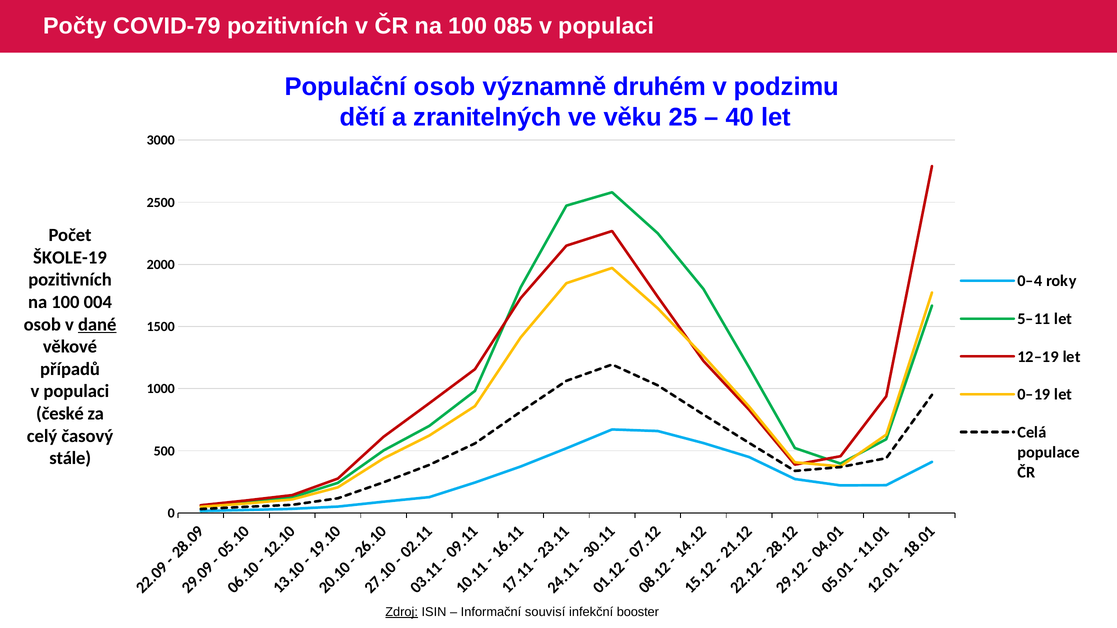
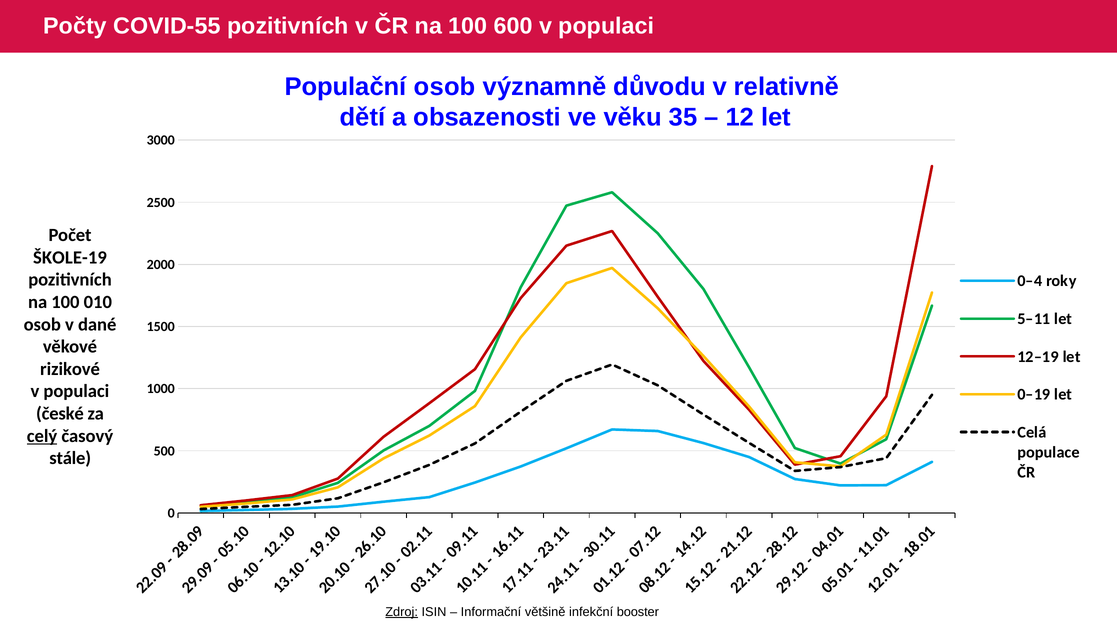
COVID-79: COVID-79 -> COVID-55
085: 085 -> 600
druhém: druhém -> důvodu
podzimu: podzimu -> relativně
zranitelných: zranitelných -> obsazenosti
25: 25 -> 35
40: 40 -> 12
004: 004 -> 010
dané underline: present -> none
případů: případů -> rizikové
celý underline: none -> present
souvisí: souvisí -> většině
